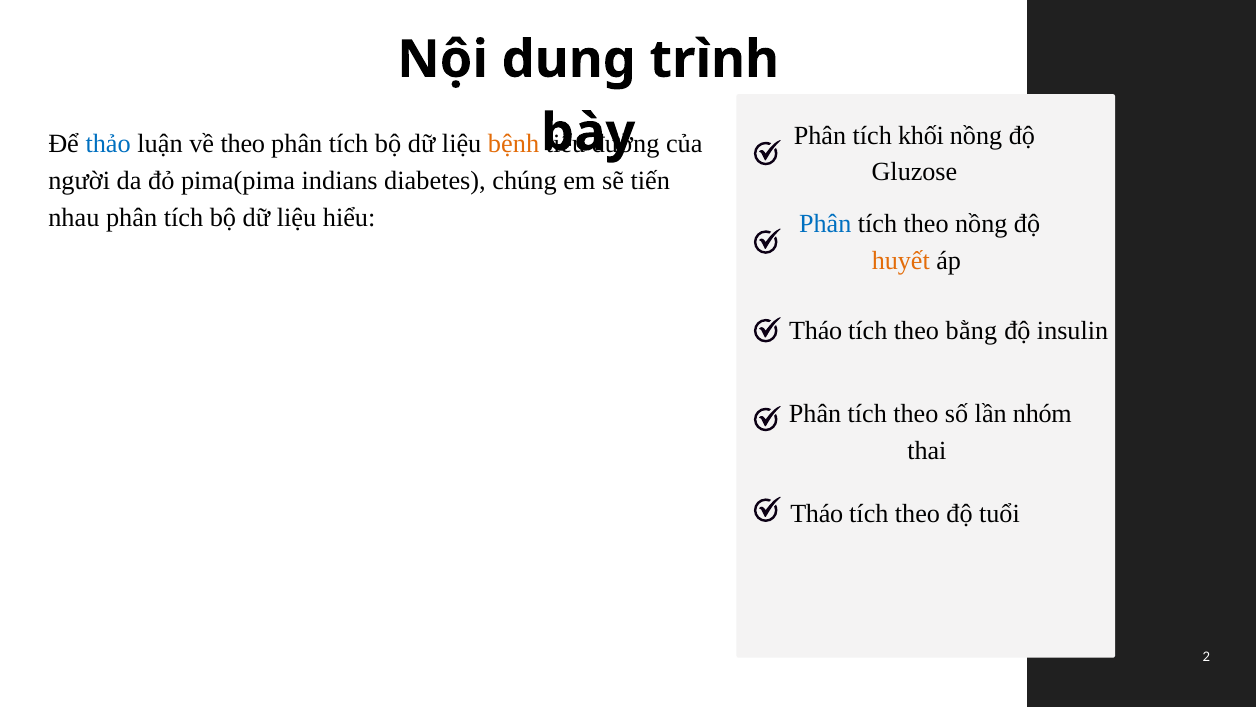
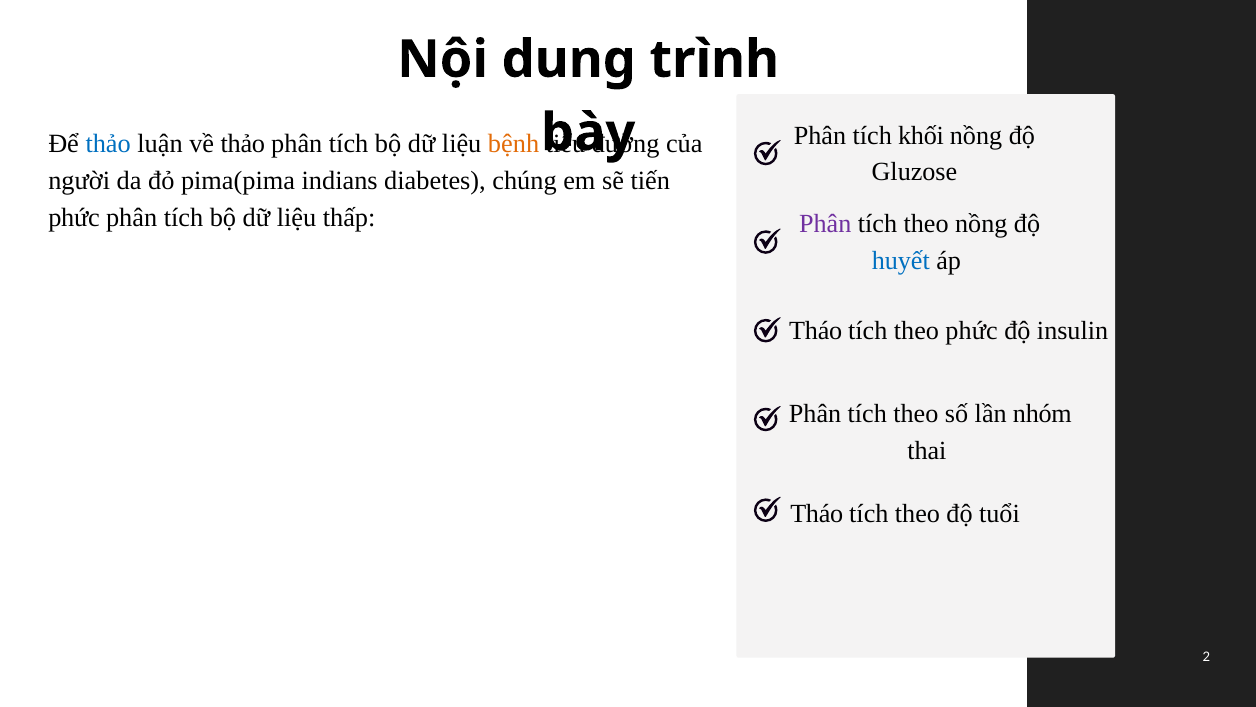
về theo: theo -> thảo
nhau at (74, 218): nhau -> phức
hiểu: hiểu -> thấp
Phân at (825, 224) colour: blue -> purple
huyết colour: orange -> blue
theo bằng: bằng -> phức
